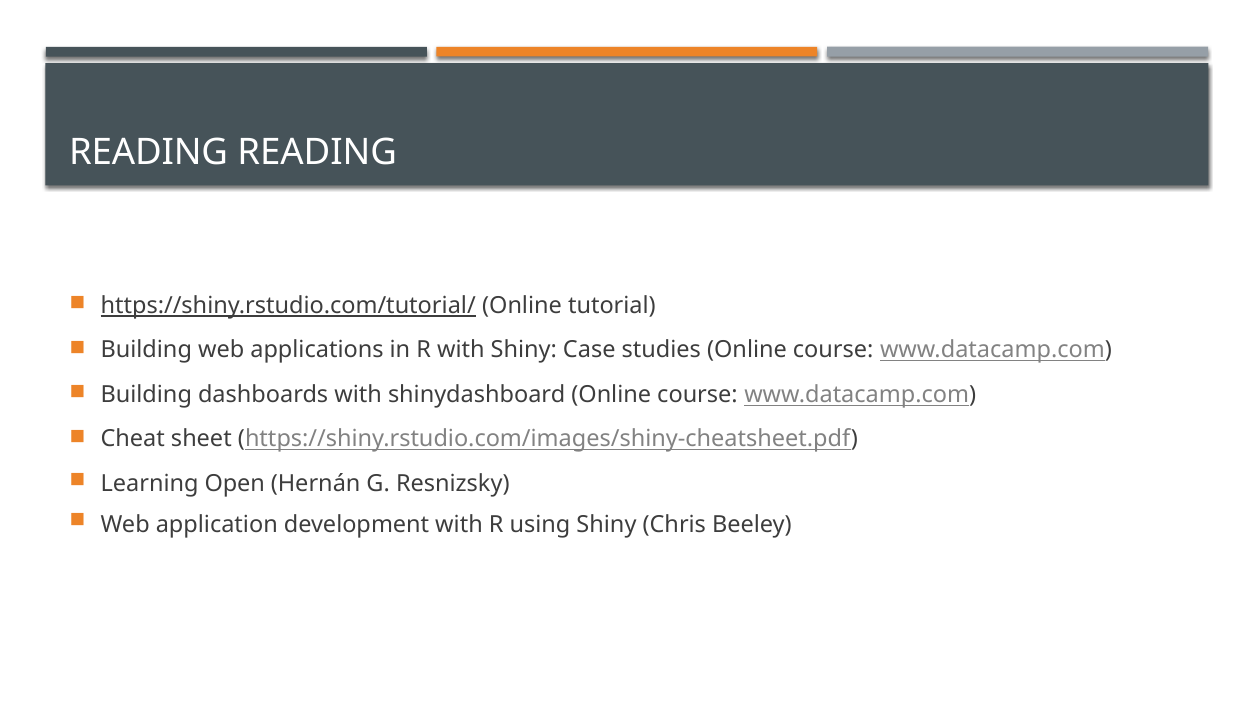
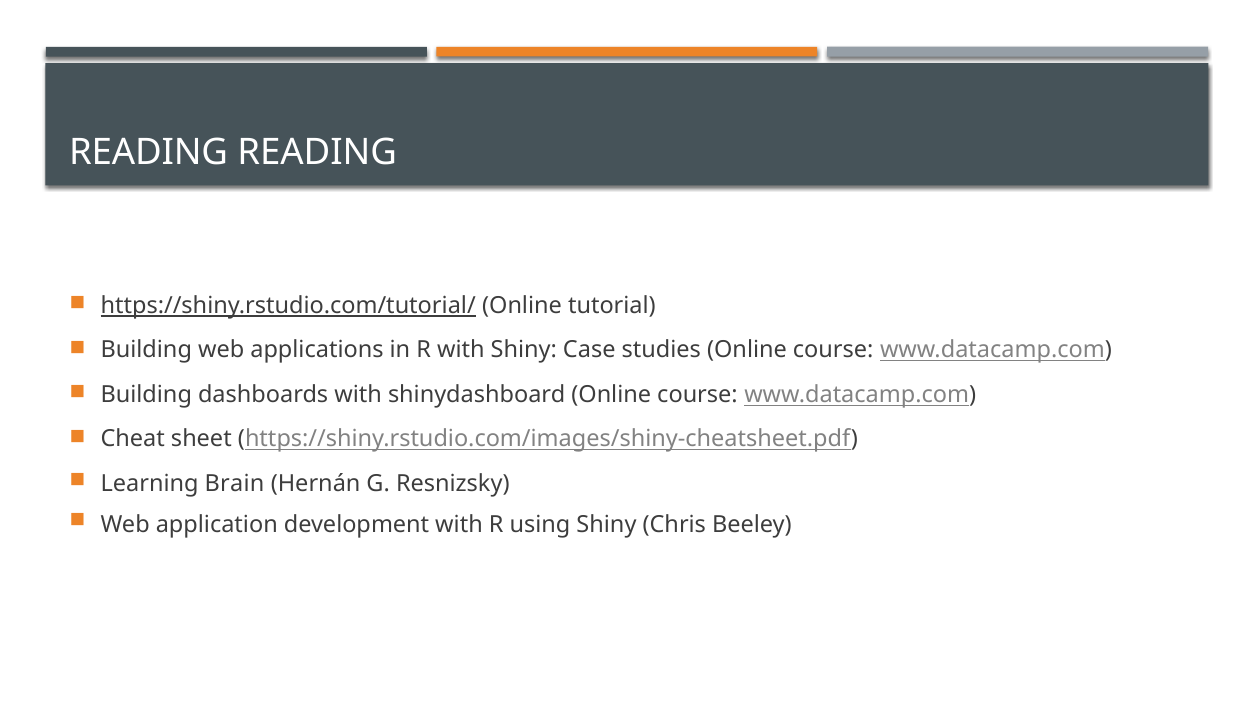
Open: Open -> Brain
